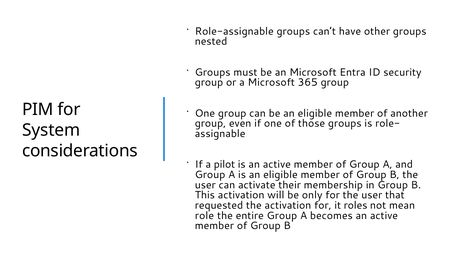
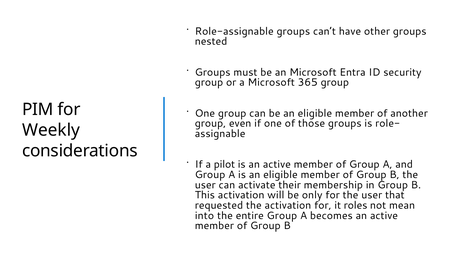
System: System -> Weekly
role: role -> into
